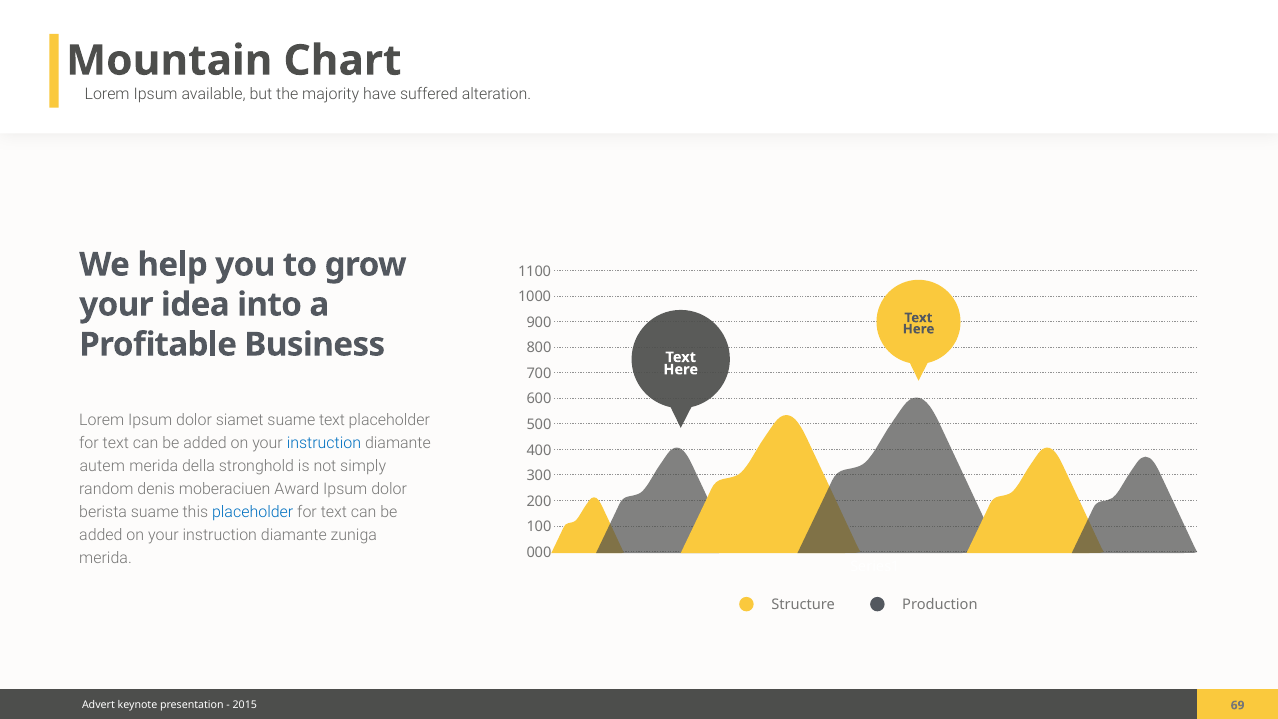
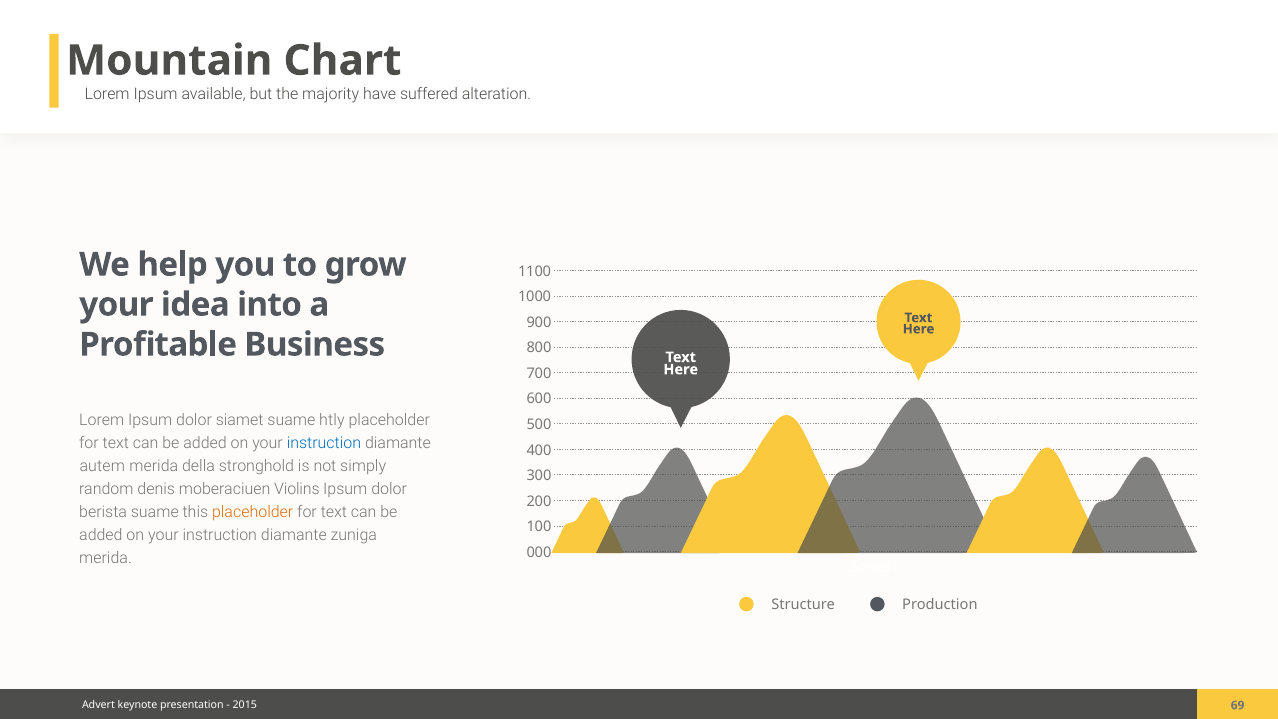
suame text: text -> htly
Award: Award -> Violins
placeholder at (253, 512) colour: blue -> orange
